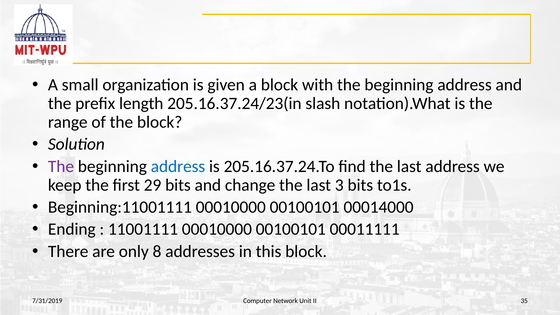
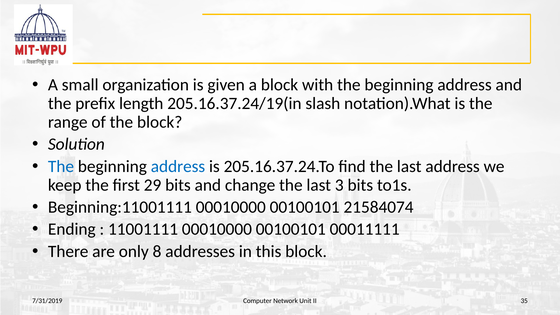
205.16.37.24/23(in: 205.16.37.24/23(in -> 205.16.37.24/19(in
The at (61, 166) colour: purple -> blue
00014000: 00014000 -> 21584074
